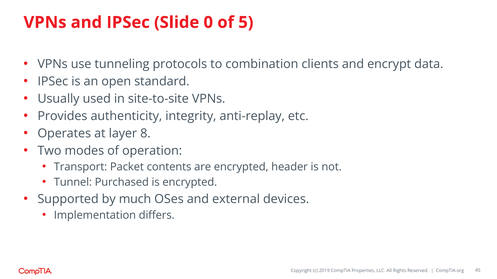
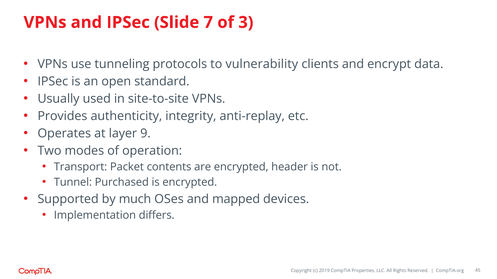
0: 0 -> 7
5: 5 -> 3
combination: combination -> vulnerability
8: 8 -> 9
external: external -> mapped
